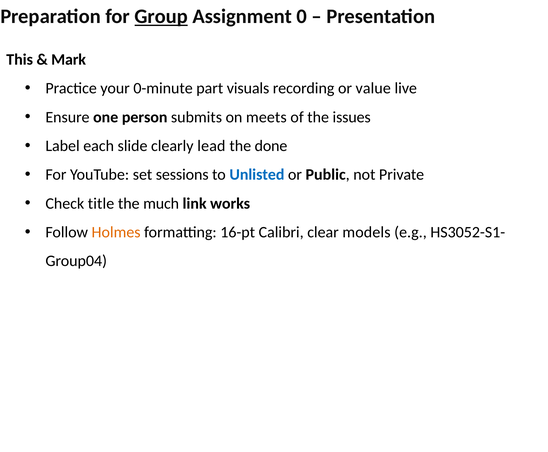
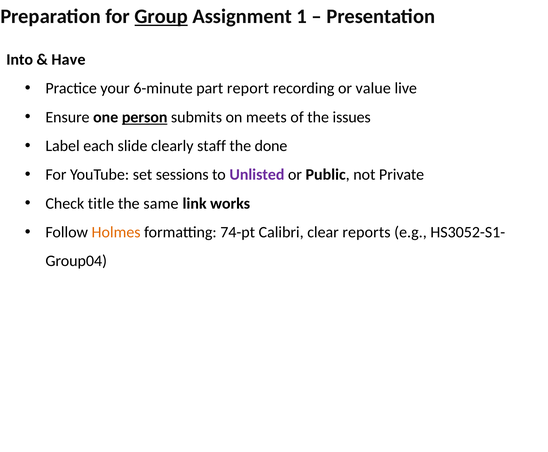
0: 0 -> 1
This: This -> Into
Mark: Mark -> Have
0-minute: 0-minute -> 6-minute
visuals: visuals -> report
person underline: none -> present
lead: lead -> staff
Unlisted colour: blue -> purple
much: much -> same
16-pt: 16-pt -> 74-pt
models: models -> reports
